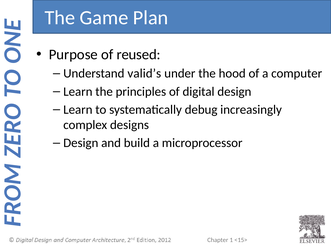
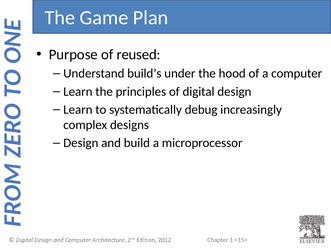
valid’s: valid’s -> build’s
